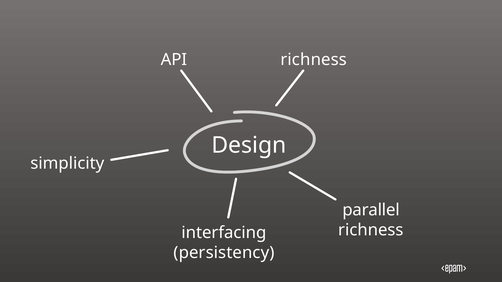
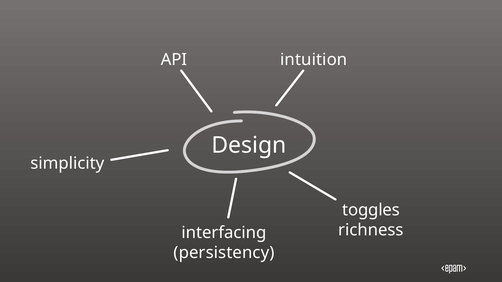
richness at (314, 60): richness -> intuition
parallel: parallel -> toggles
